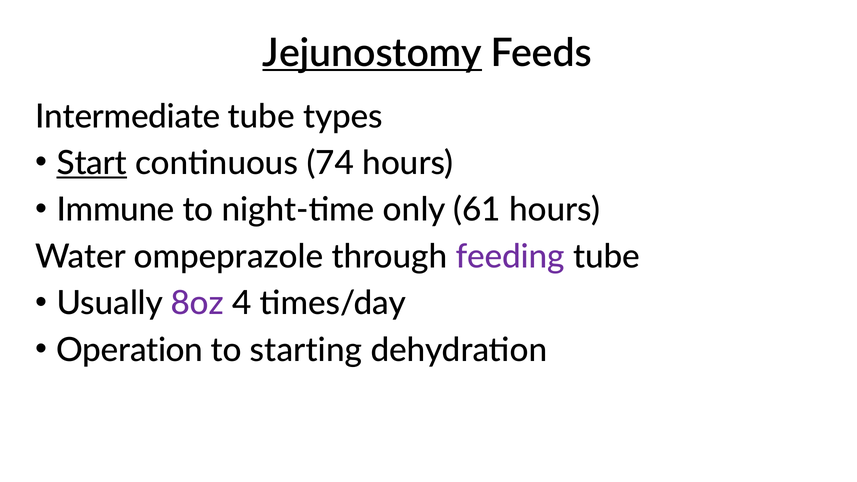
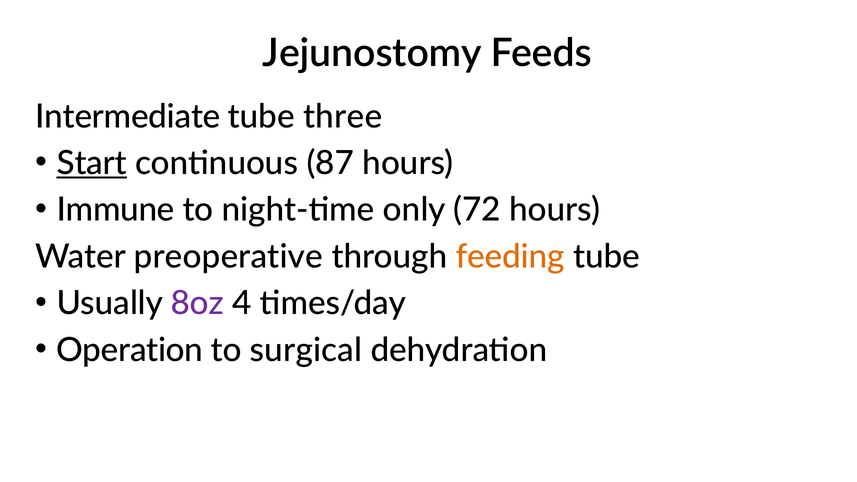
Jejunostomy underline: present -> none
types: types -> three
74: 74 -> 87
61: 61 -> 72
ompeprazole: ompeprazole -> preoperative
feeding colour: purple -> orange
starting: starting -> surgical
